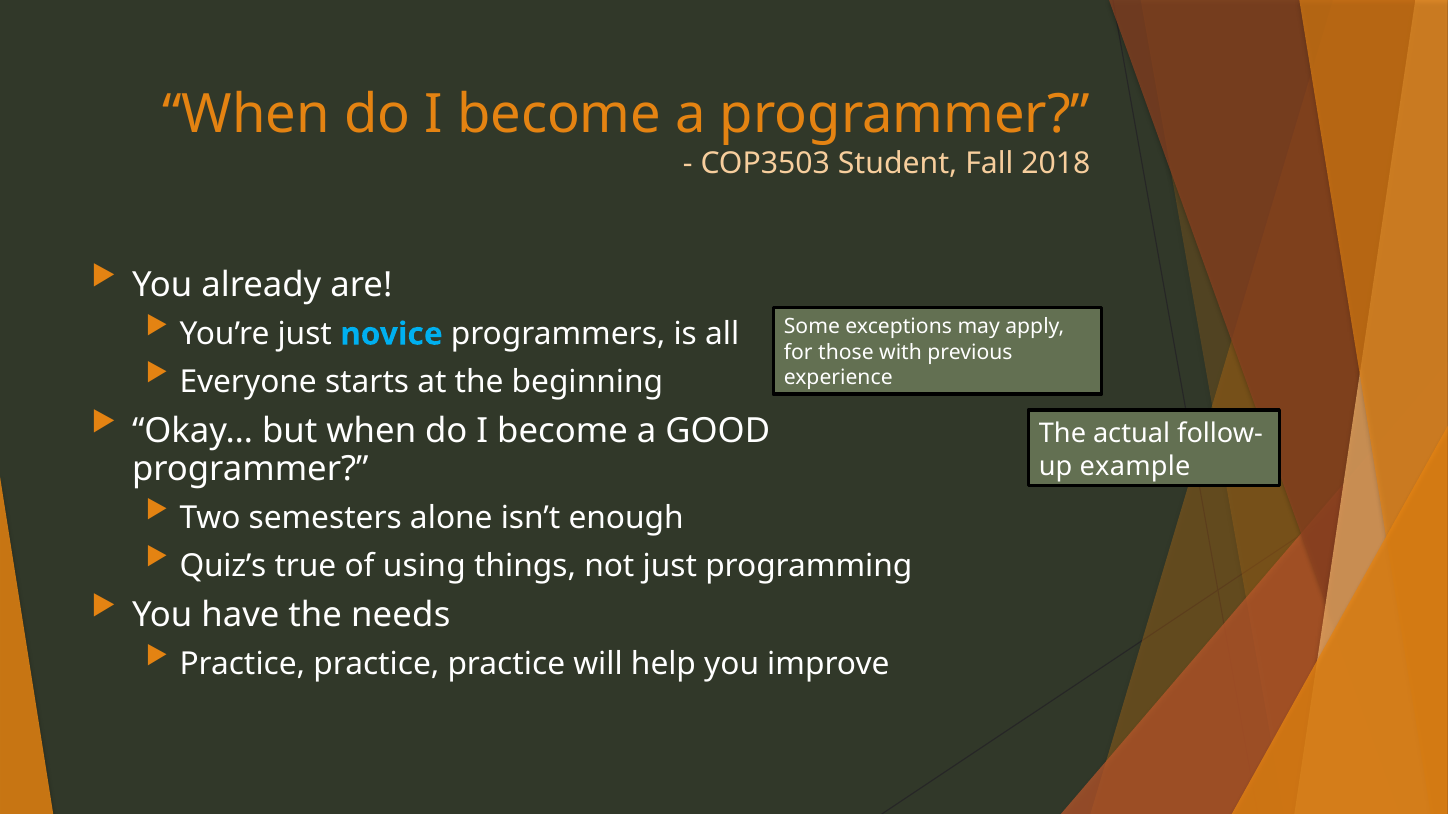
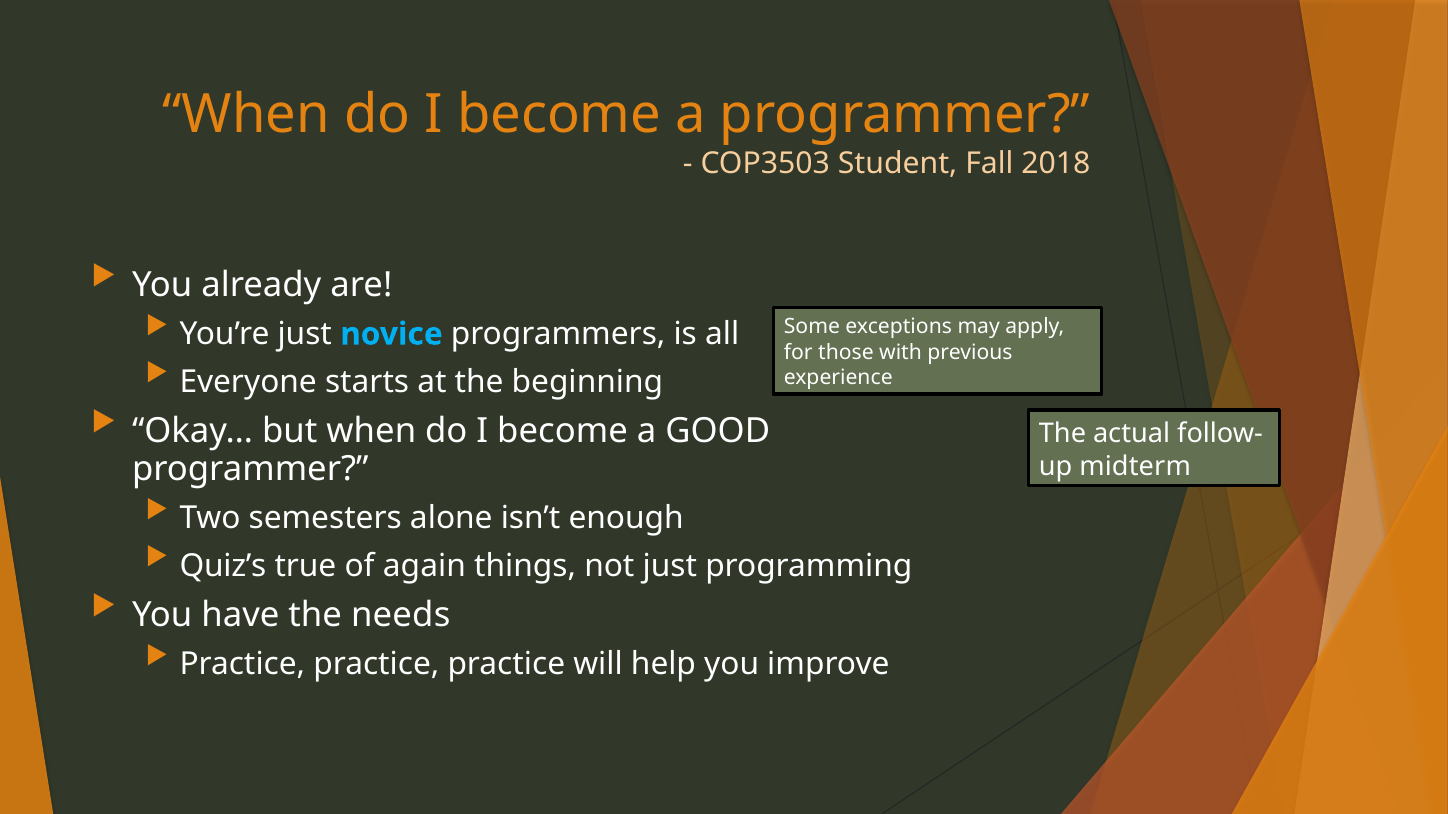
example: example -> midterm
using: using -> again
